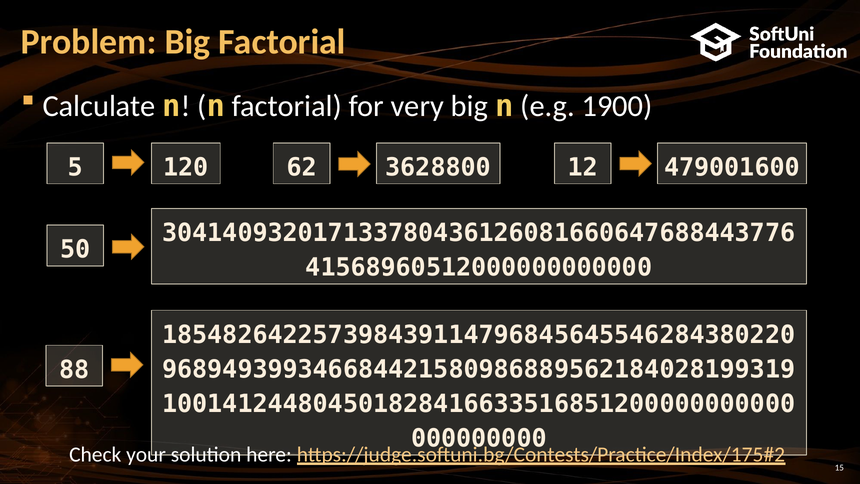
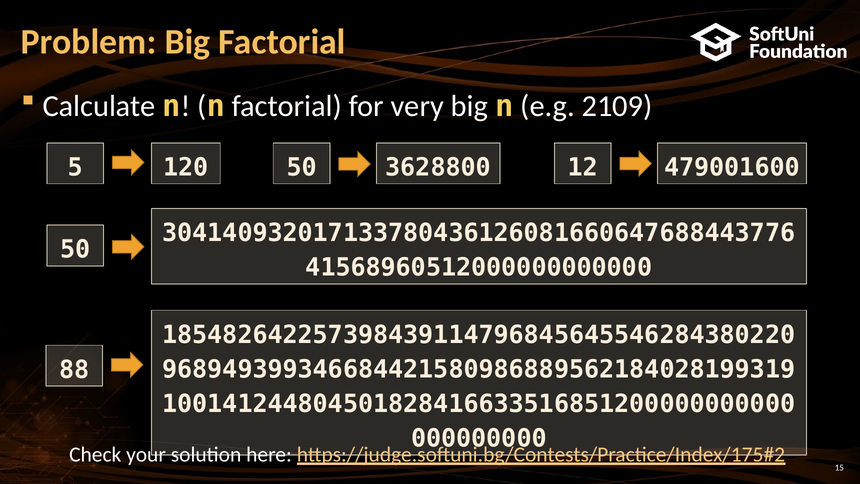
1900: 1900 -> 2109
120 62: 62 -> 50
